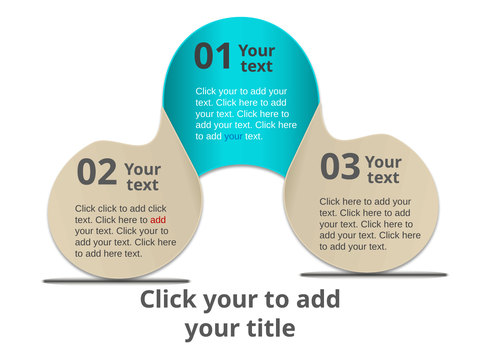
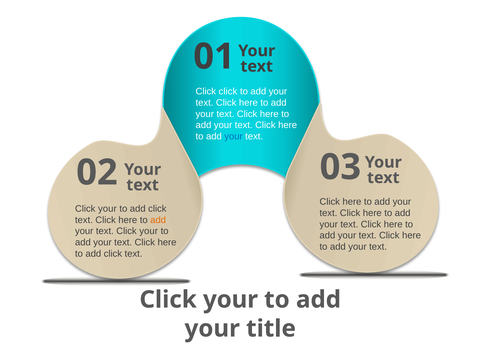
your at (228, 91): your -> click
click at (107, 209): click -> your
add at (158, 220) colour: red -> orange
here at (113, 254): here -> click
